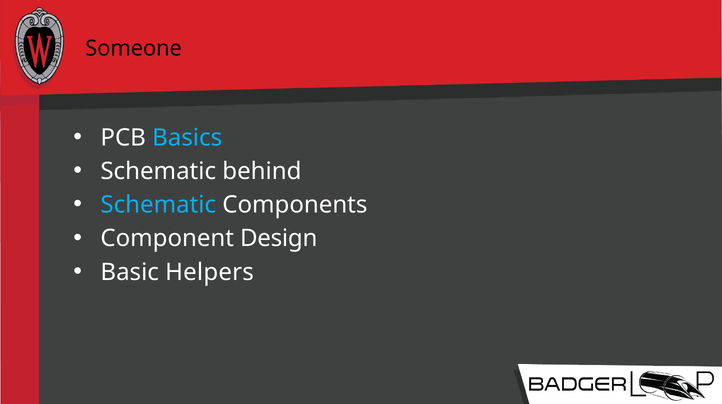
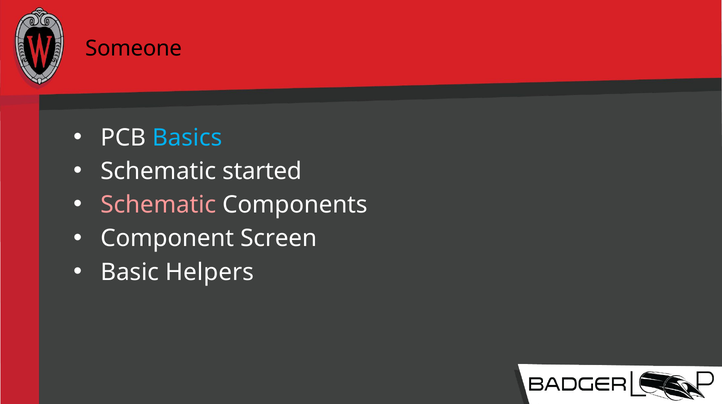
behind: behind -> started
Schematic at (158, 205) colour: light blue -> pink
Design: Design -> Screen
